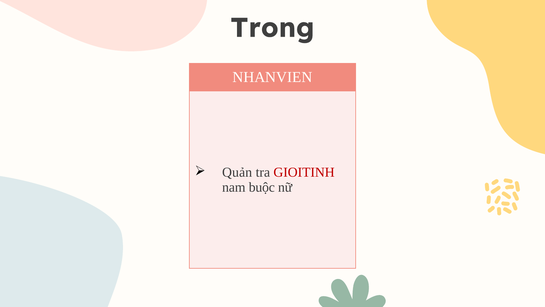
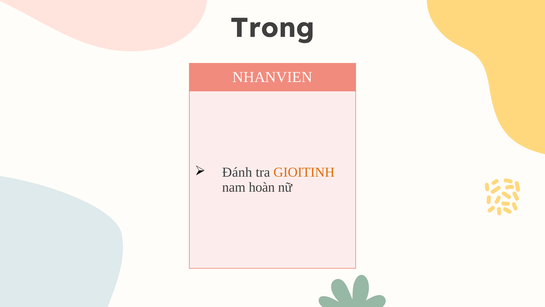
Quản: Quản -> Đánh
GIOITINH colour: red -> orange
buộc: buộc -> hoàn
